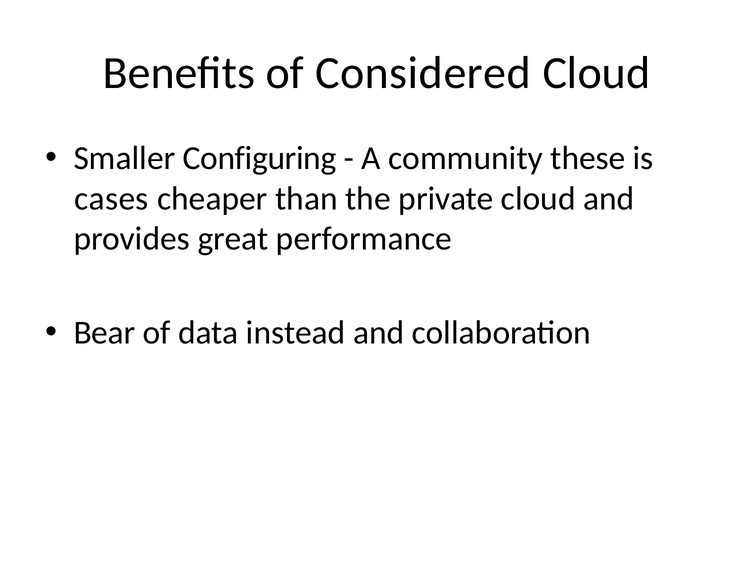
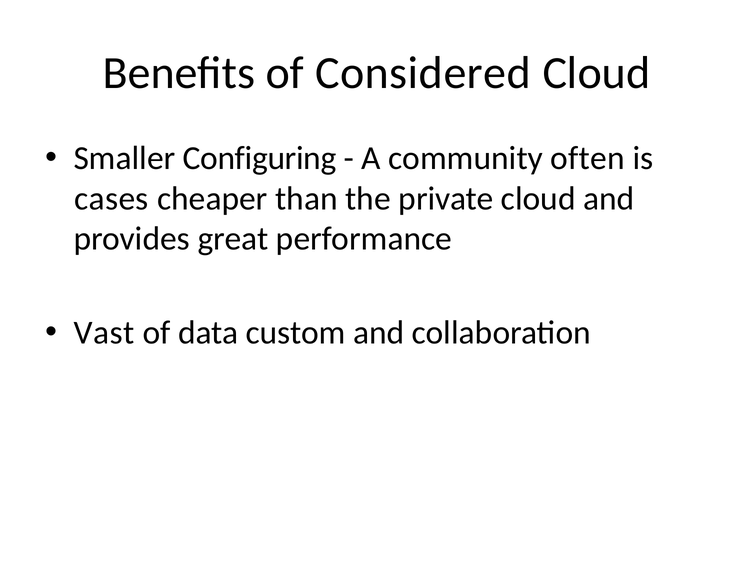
these: these -> often
Bear: Bear -> Vast
instead: instead -> custom
